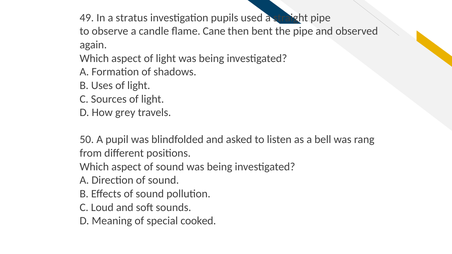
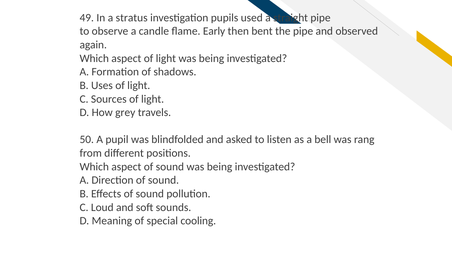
Cane: Cane -> Early
cooked: cooked -> cooling
